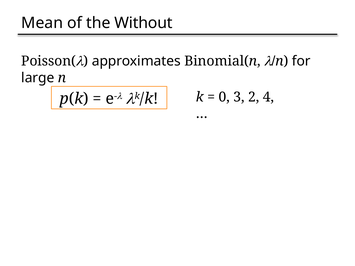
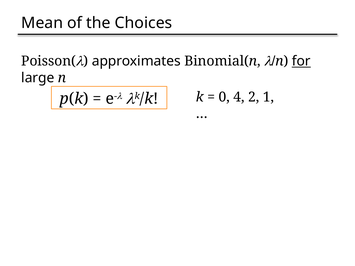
Without: Without -> Choices
for underline: none -> present
3: 3 -> 4
4: 4 -> 1
